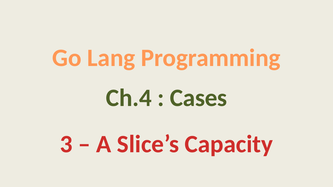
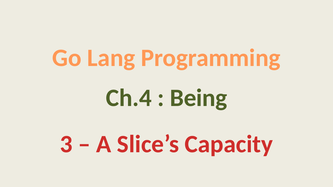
Cases: Cases -> Being
